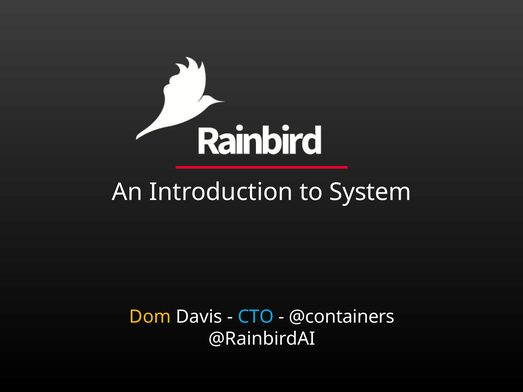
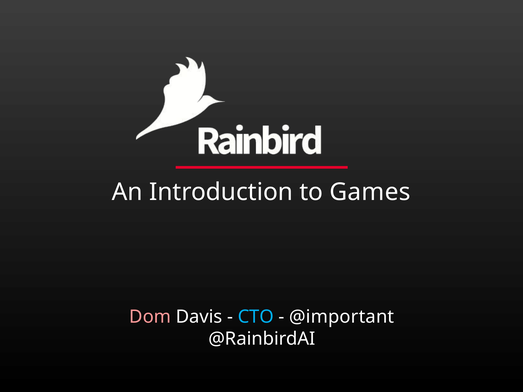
System: System -> Games
Dom colour: yellow -> pink
@containers: @containers -> @important
